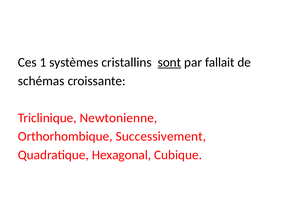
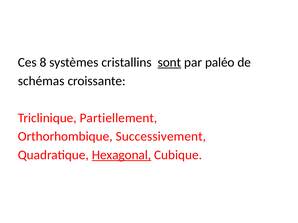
1: 1 -> 8
fallait: fallait -> paléo
Newtonienne: Newtonienne -> Partiellement
Hexagonal underline: none -> present
